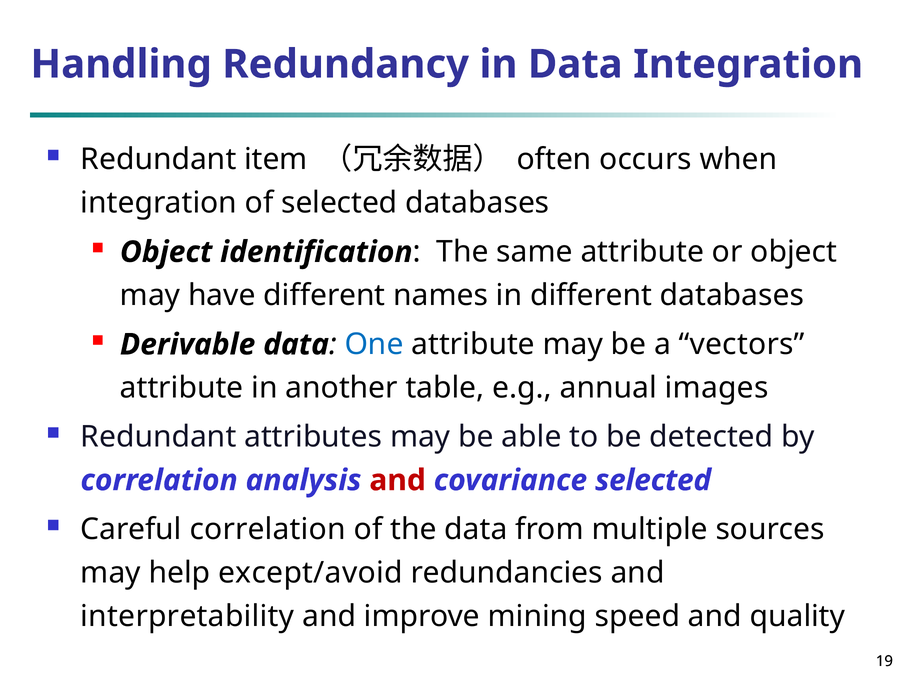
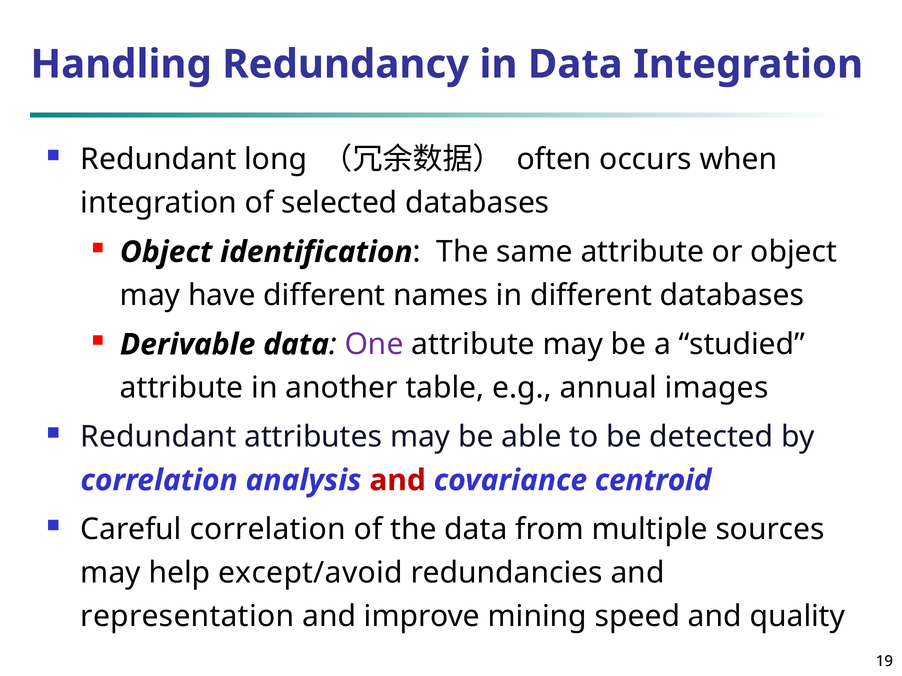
item: item -> long
One colour: blue -> purple
vectors: vectors -> studied
covariance selected: selected -> centroid
interpretability: interpretability -> representation
